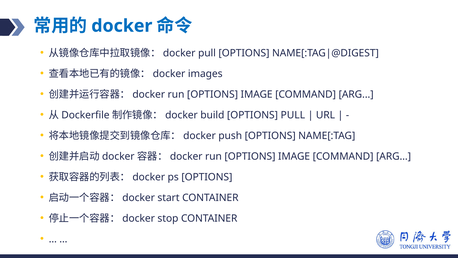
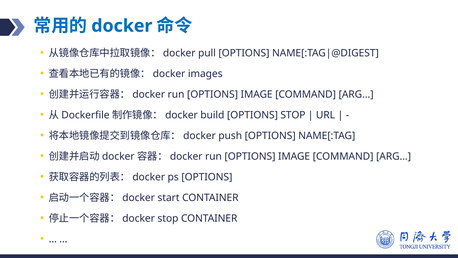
OPTIONS PULL: PULL -> STOP
